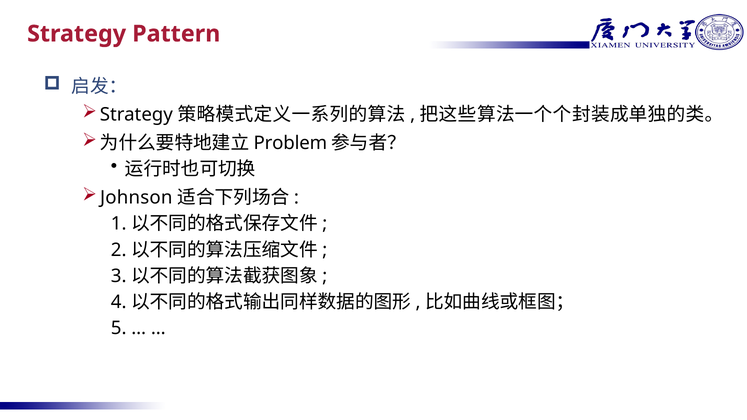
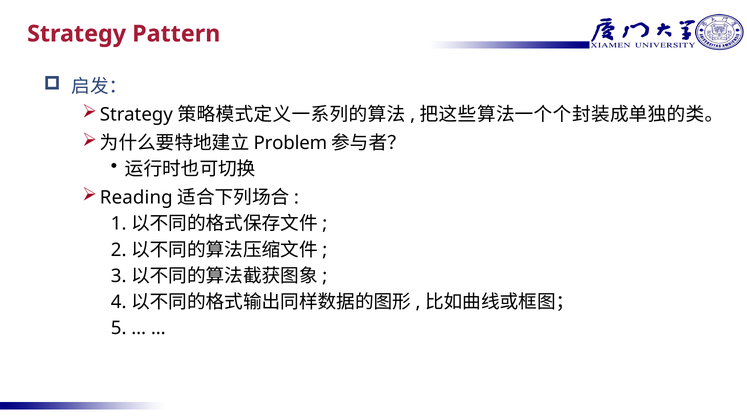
Johnson: Johnson -> Reading
